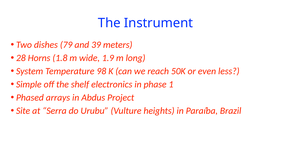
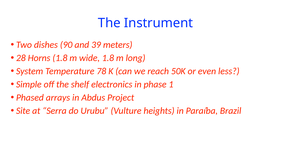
79: 79 -> 90
wide 1.9: 1.9 -> 1.8
98: 98 -> 78
